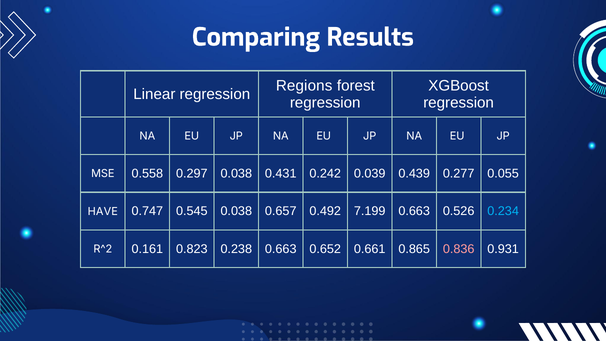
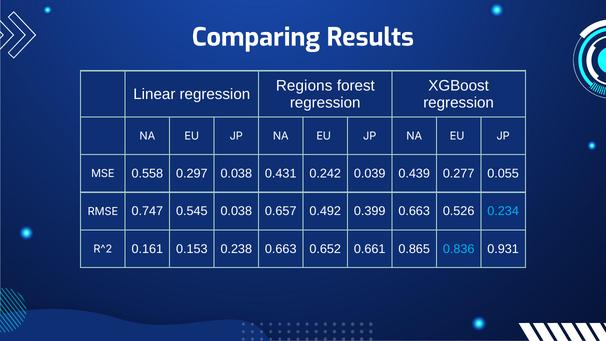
HAVE: HAVE -> RMSE
7.199: 7.199 -> 0.399
0.823: 0.823 -> 0.153
0.836 colour: pink -> light blue
